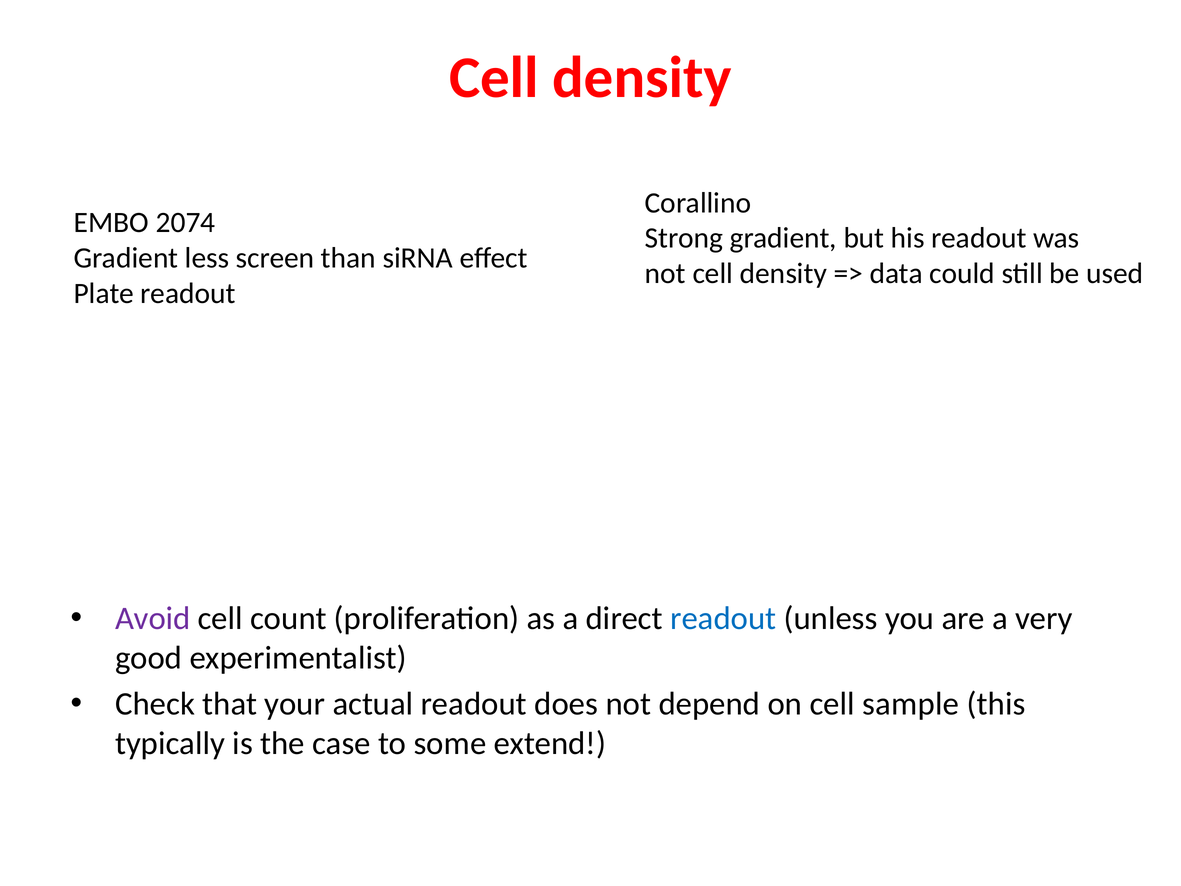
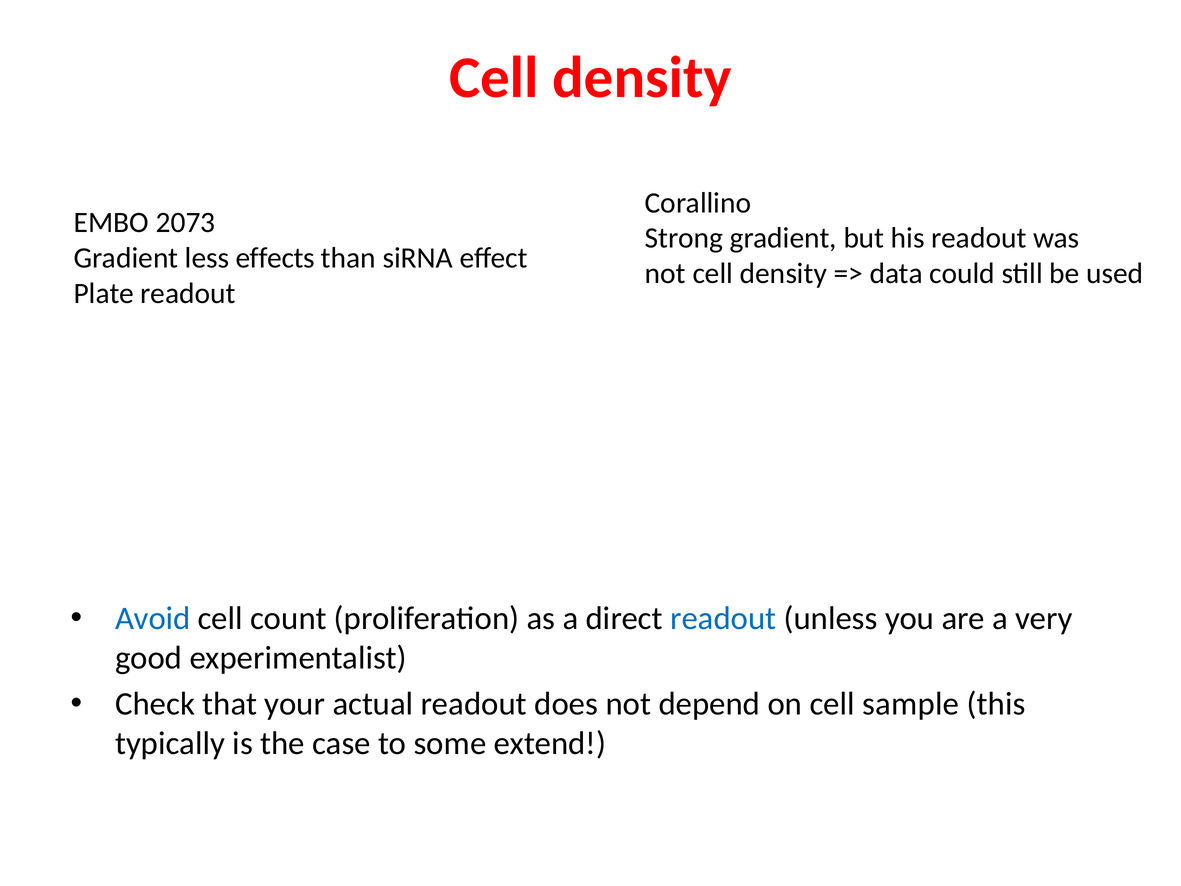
2074: 2074 -> 2073
screen: screen -> effects
Avoid colour: purple -> blue
